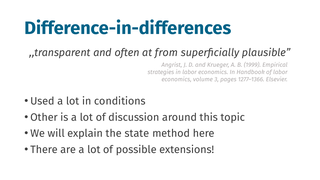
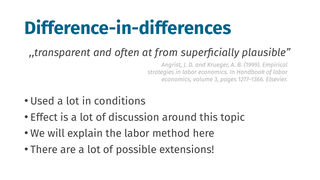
Other: Other -> Effect
the state: state -> labor
